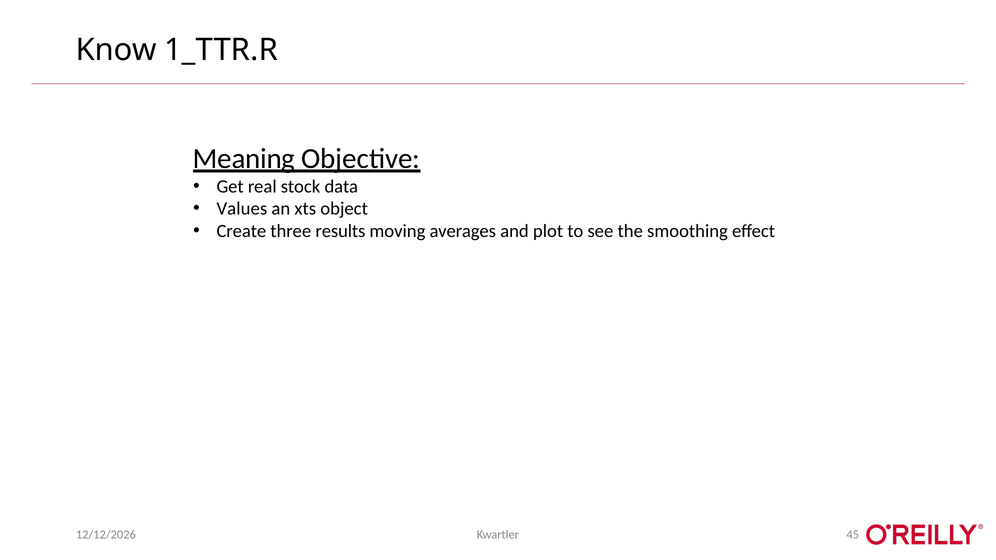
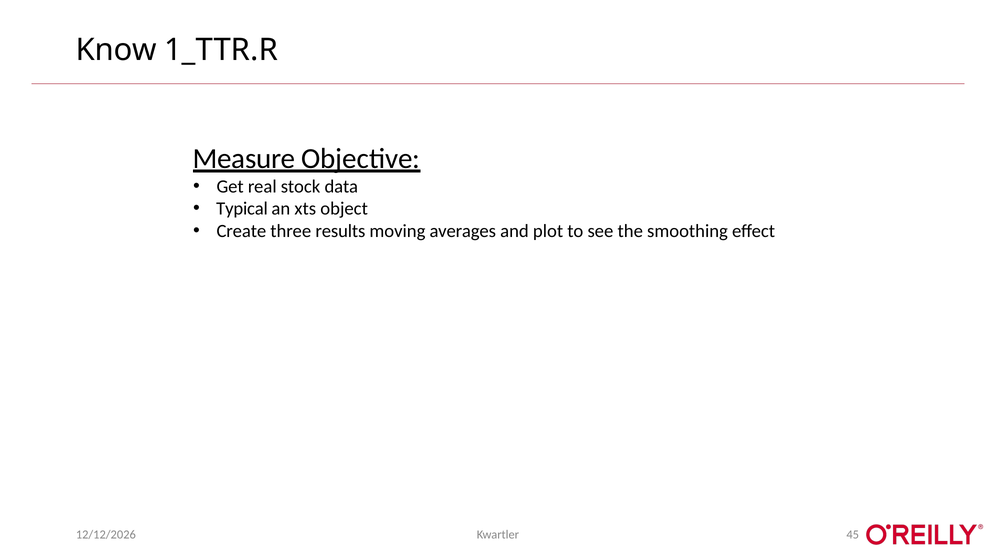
Meaning: Meaning -> Measure
Values: Values -> Typical
